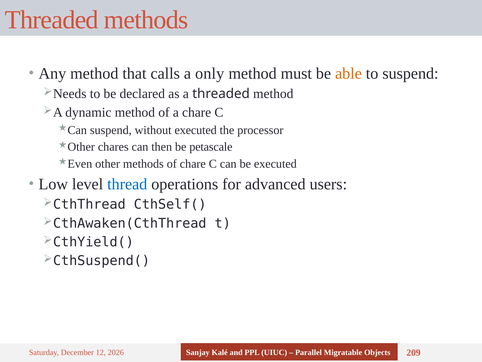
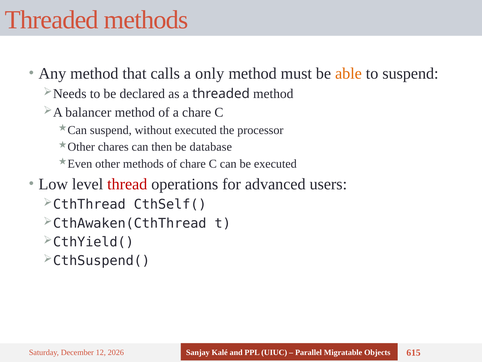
dynamic: dynamic -> balancer
petascale: petascale -> database
thread colour: blue -> red
209: 209 -> 615
